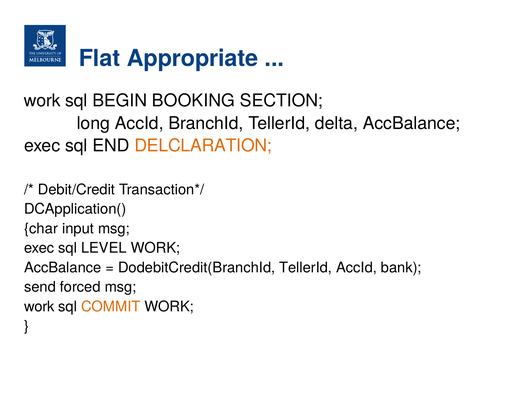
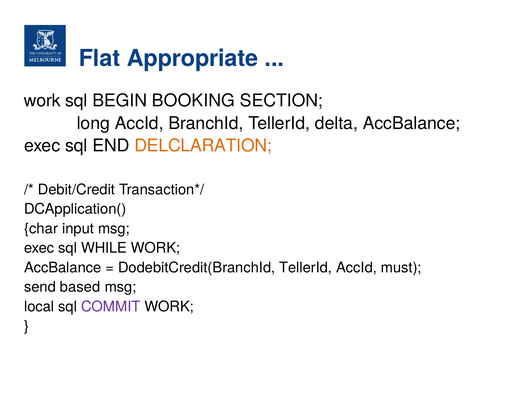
LEVEL: LEVEL -> WHILE
bank: bank -> must
forced: forced -> based
work at (39, 306): work -> local
COMMIT colour: orange -> purple
